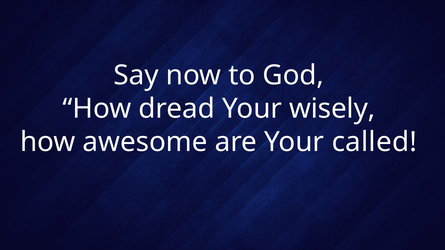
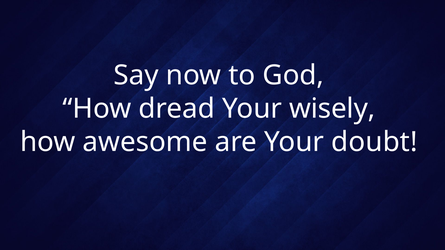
called: called -> doubt
